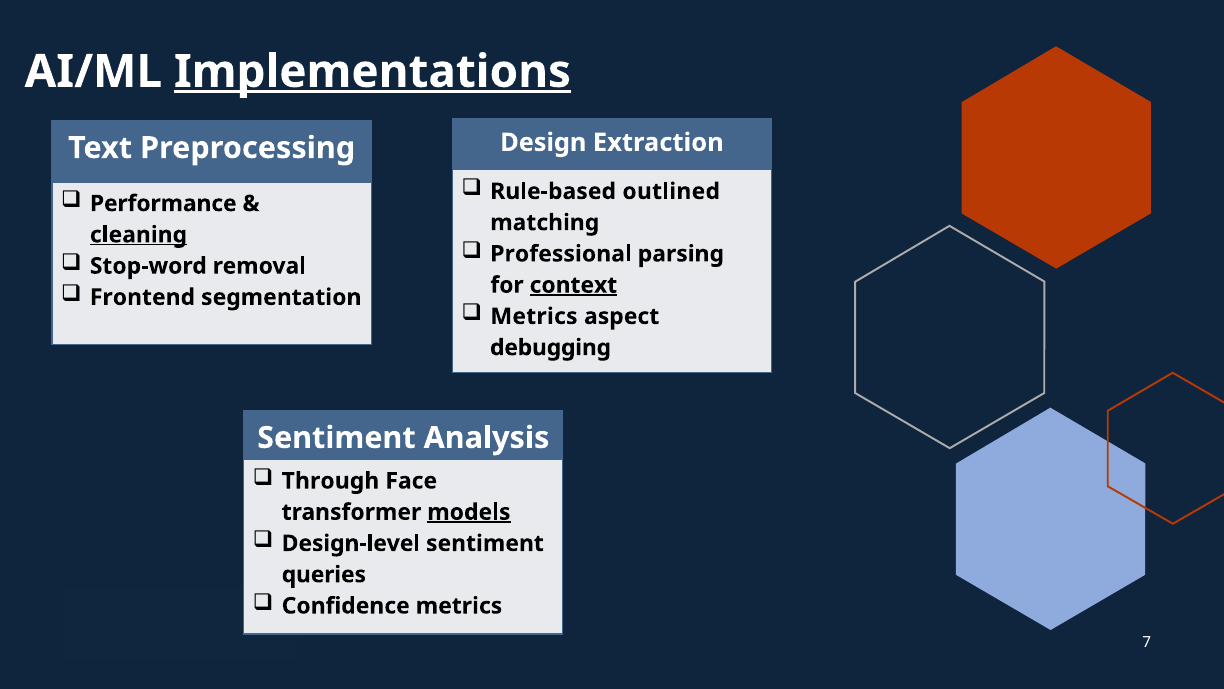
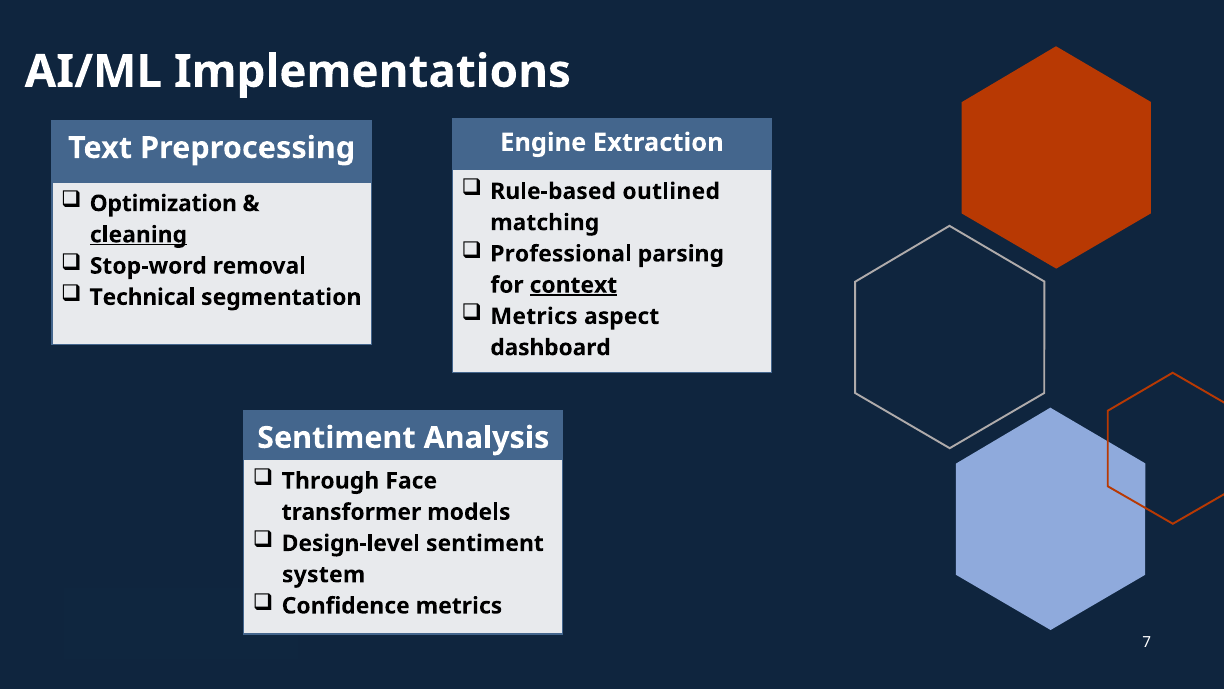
Implementations underline: present -> none
Design: Design -> Engine
Performance: Performance -> Optimization
Frontend: Frontend -> Technical
debugging: debugging -> dashboard
models underline: present -> none
queries: queries -> system
